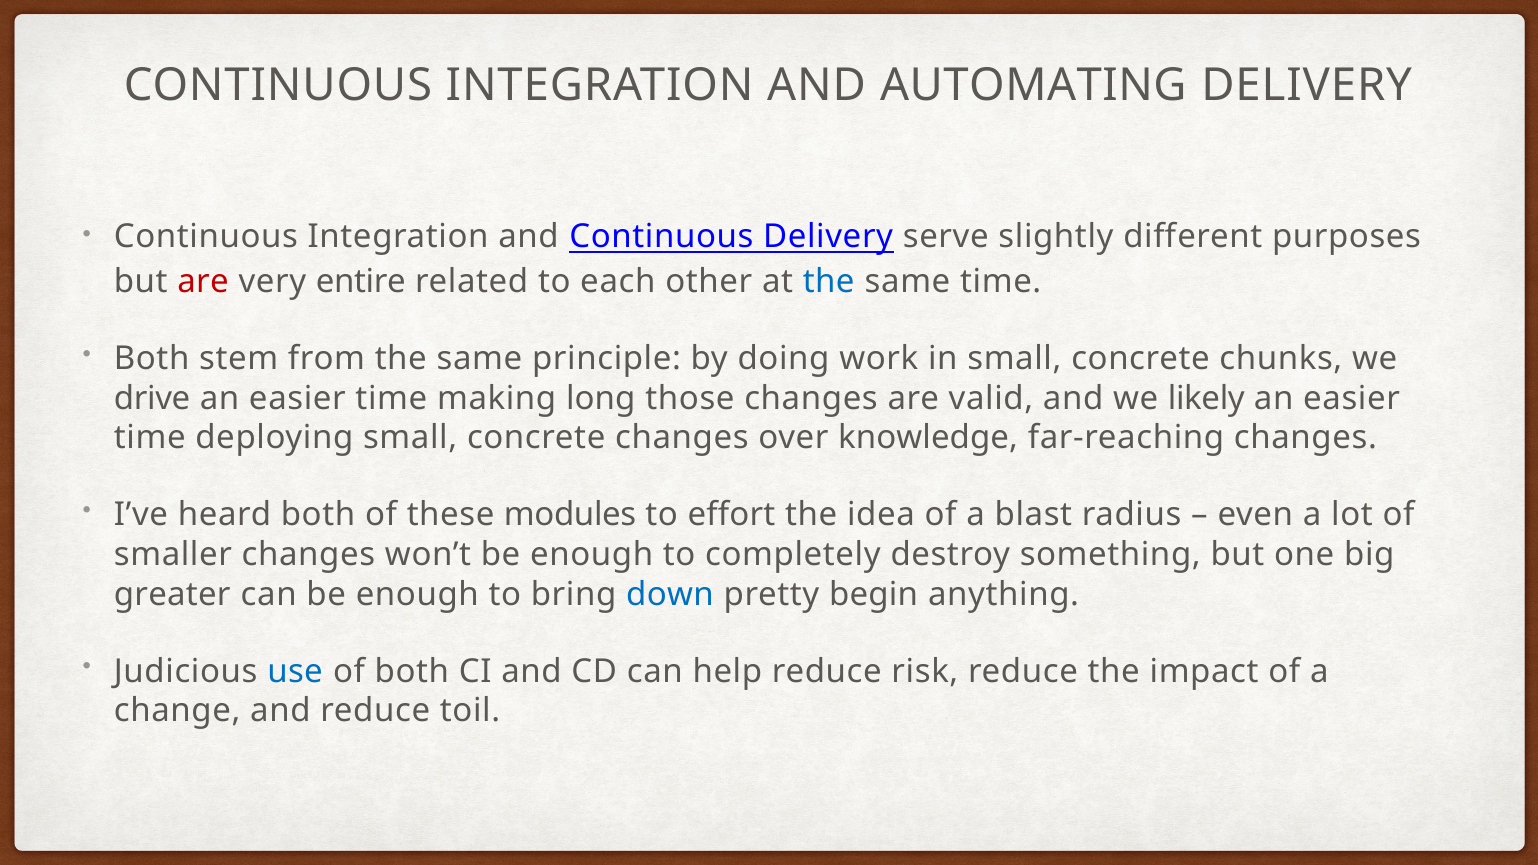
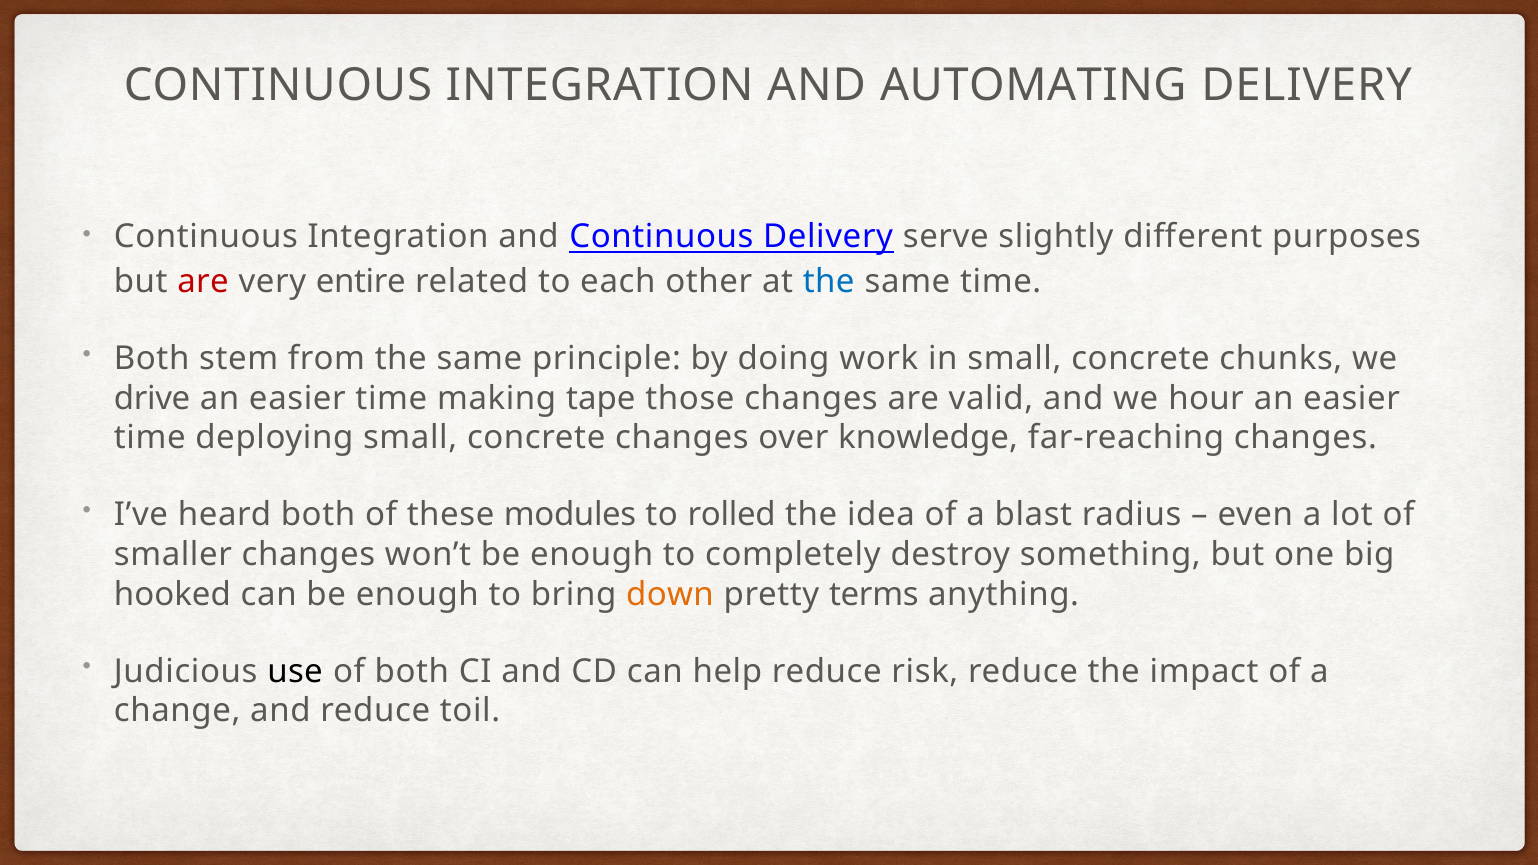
long: long -> tape
likely: likely -> hour
effort: effort -> rolled
greater: greater -> hooked
down colour: blue -> orange
begin: begin -> terms
use colour: blue -> black
